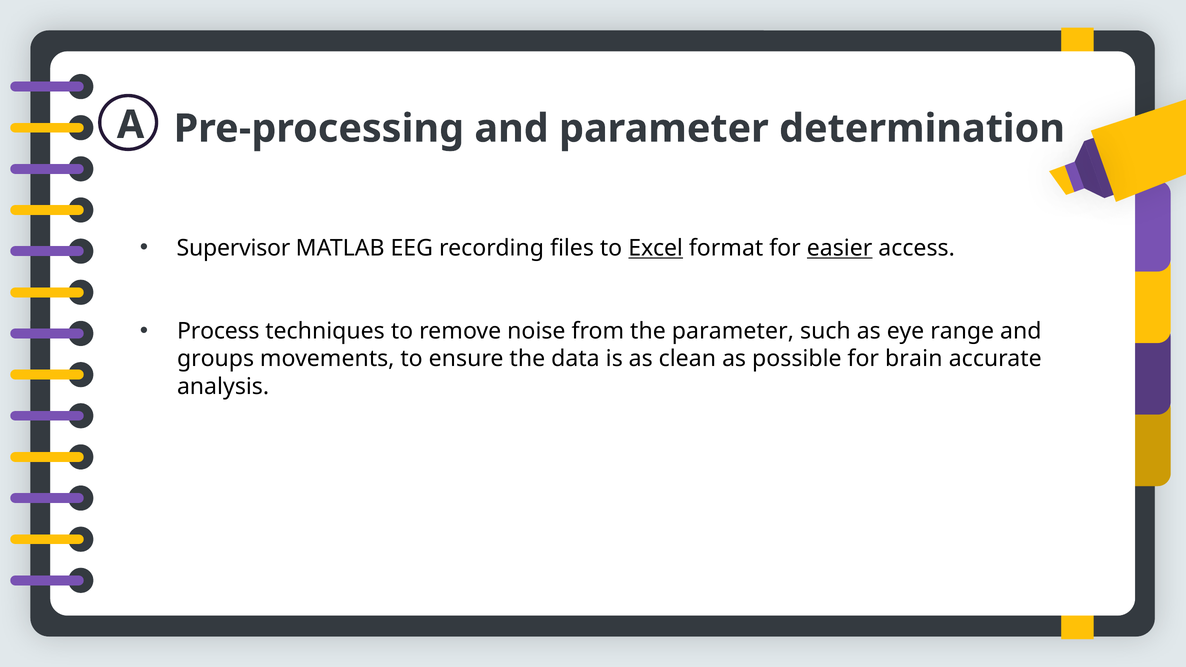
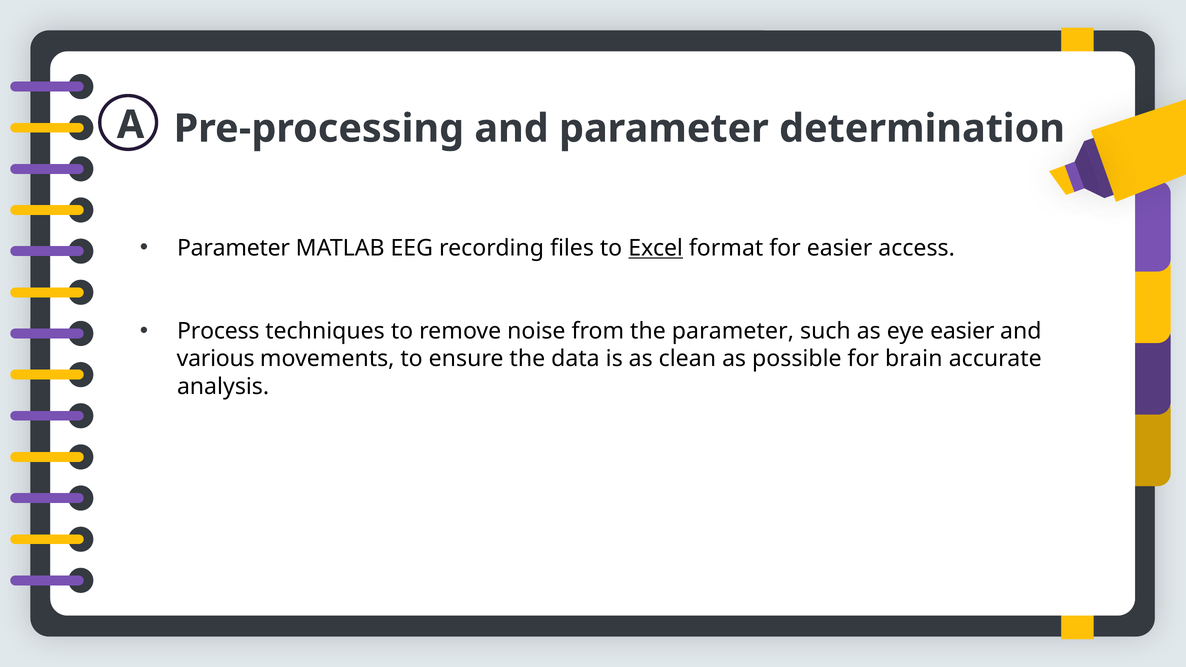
Supervisor at (233, 248): Supervisor -> Parameter
easier at (840, 248) underline: present -> none
eye range: range -> easier
groups: groups -> various
